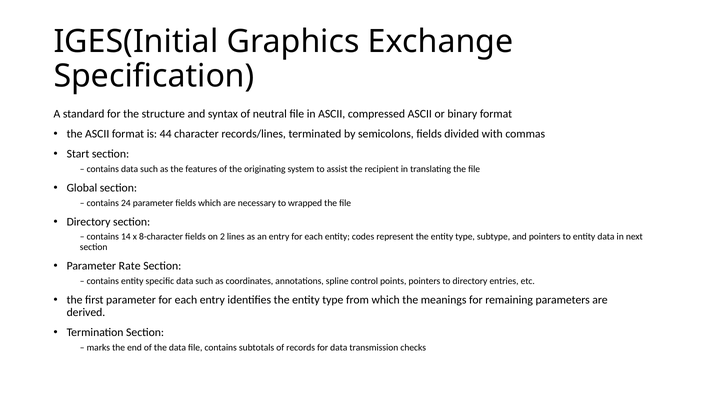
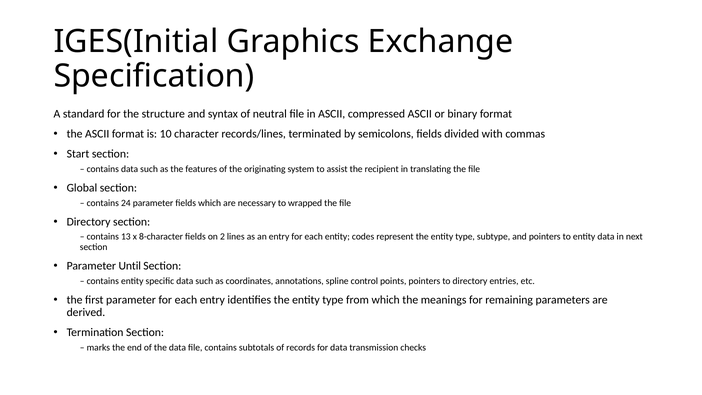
44: 44 -> 10
14: 14 -> 13
Rate: Rate -> Until
